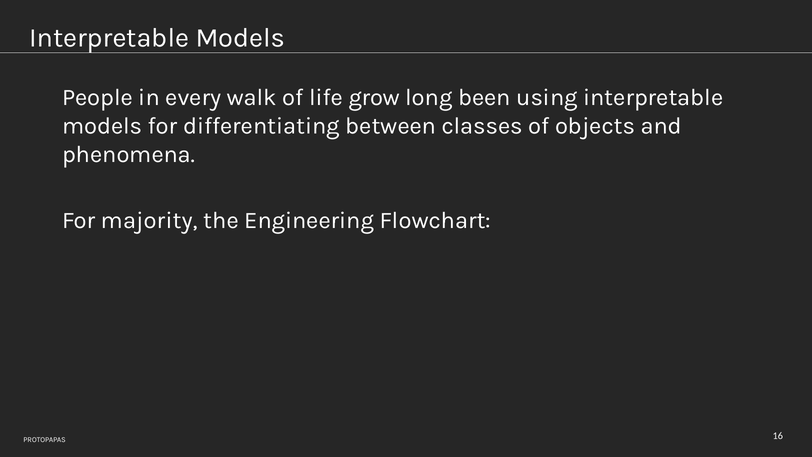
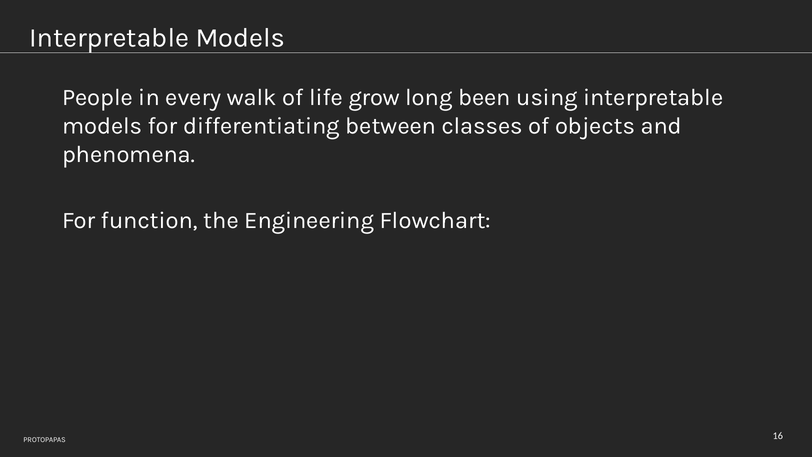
majority: majority -> function
